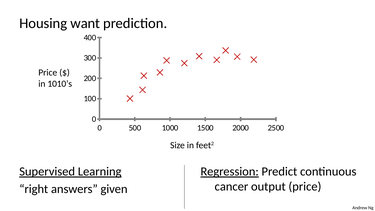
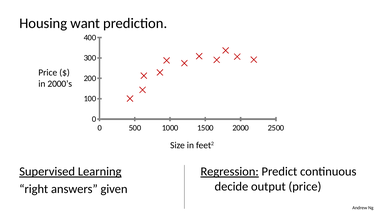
1010’s: 1010’s -> 2000’s
cancer: cancer -> decide
